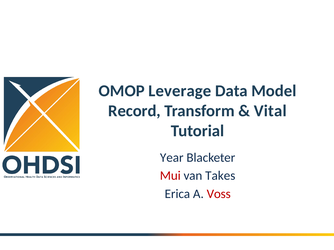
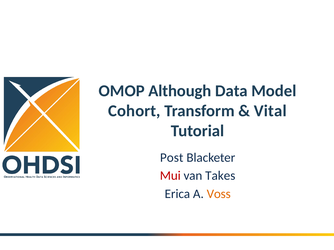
Leverage: Leverage -> Although
Record: Record -> Cohort
Year: Year -> Post
Voss colour: red -> orange
